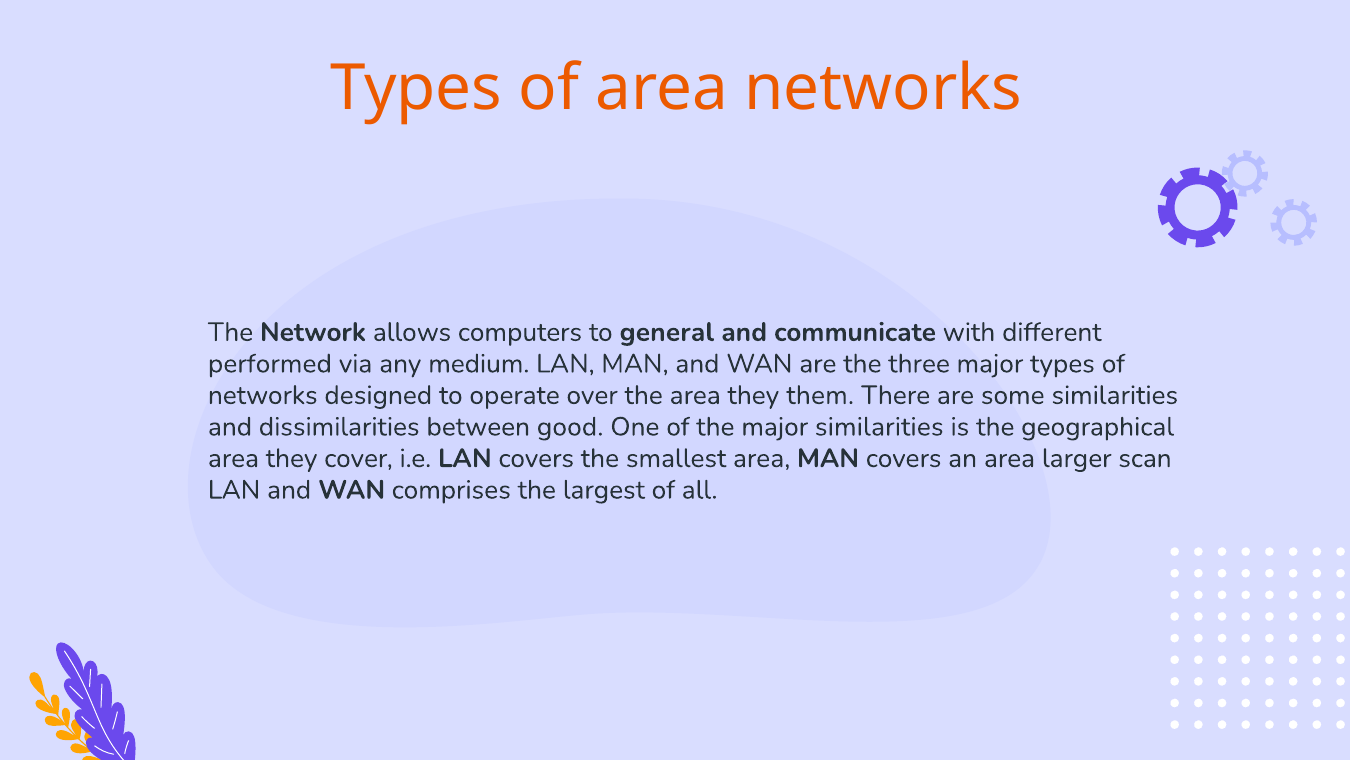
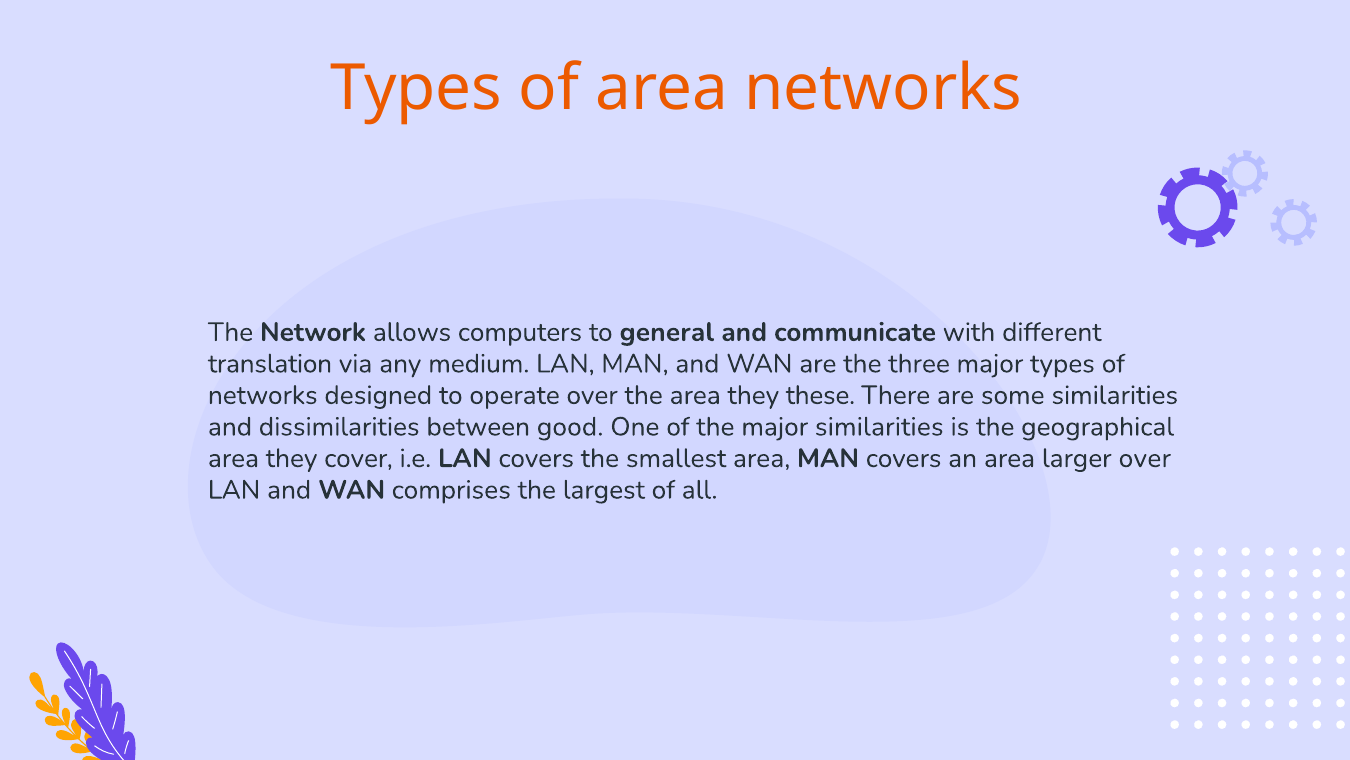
performed: performed -> translation
them: them -> these
larger scan: scan -> over
